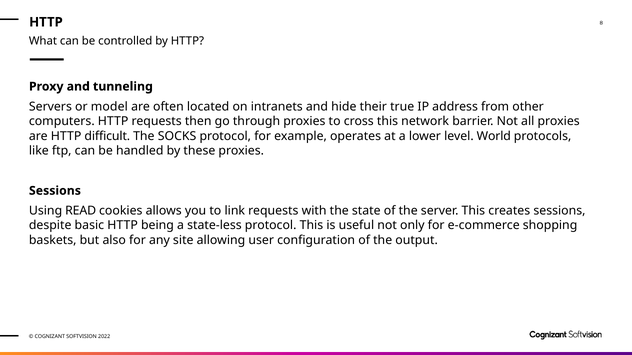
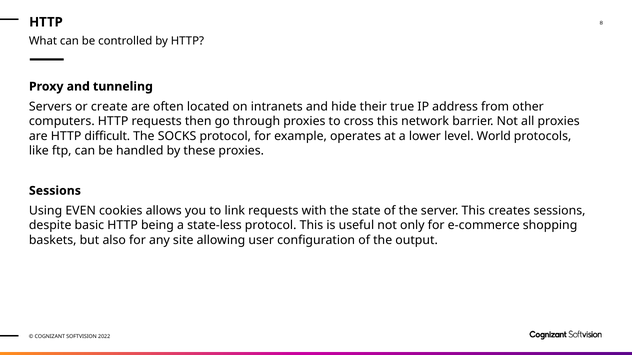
model: model -> create
READ: READ -> EVEN
